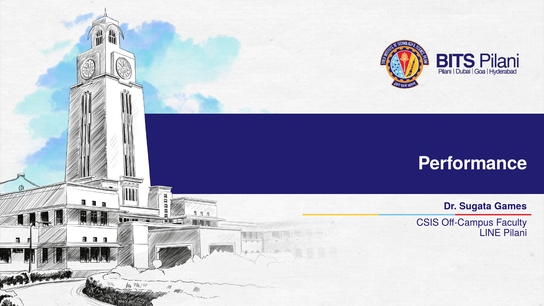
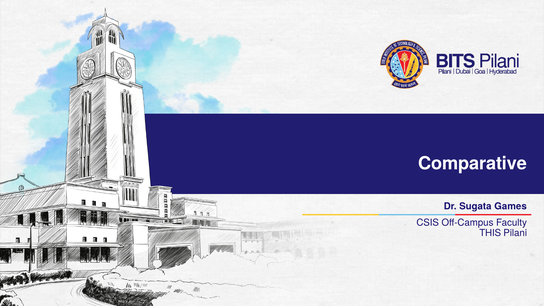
Performance: Performance -> Comparative
LINE: LINE -> THIS
